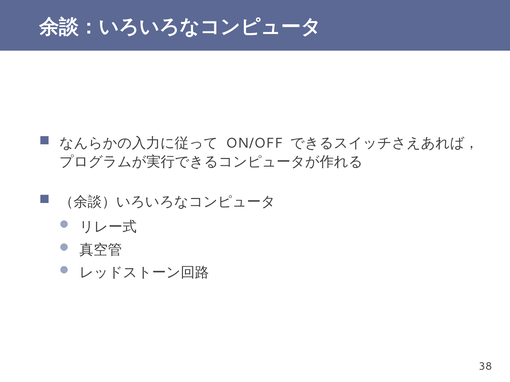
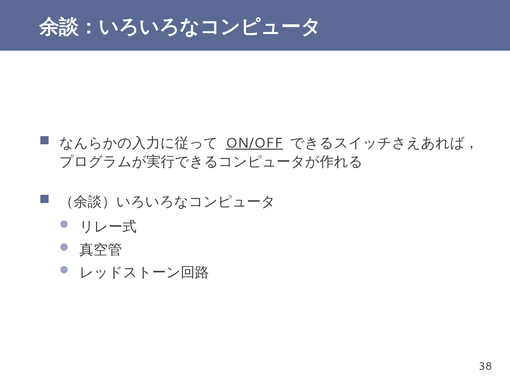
ON/OFF underline: none -> present
